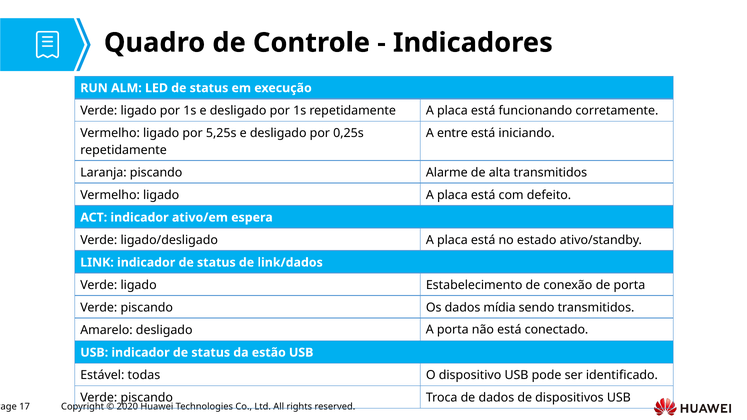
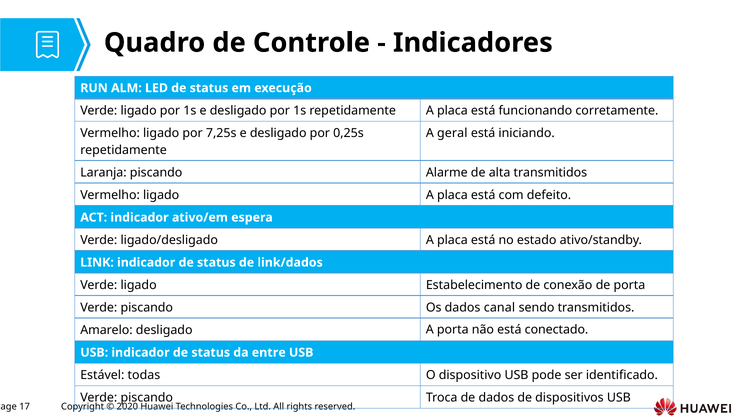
5,25s: 5,25s -> 7,25s
entre: entre -> geral
mídia: mídia -> canal
estão: estão -> entre
